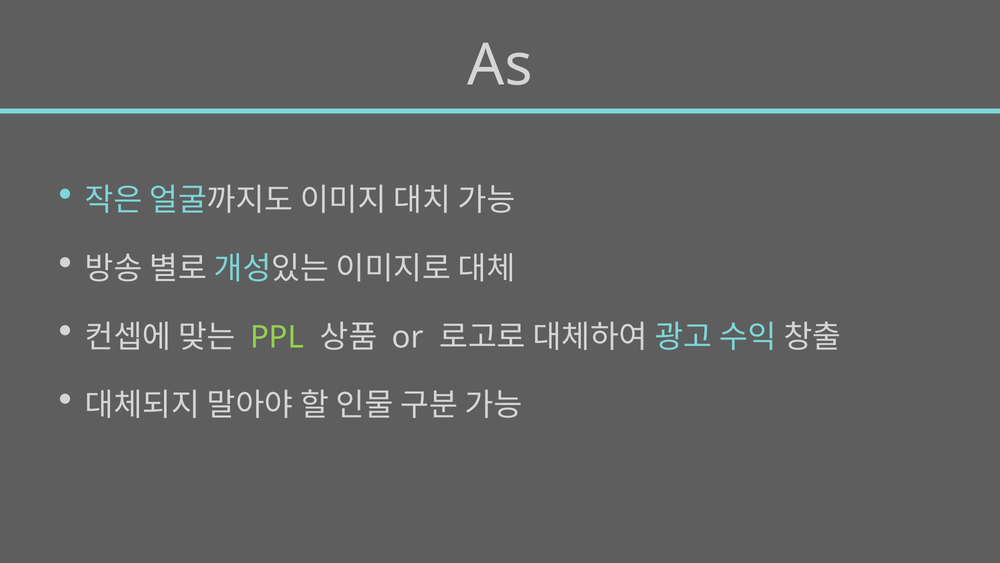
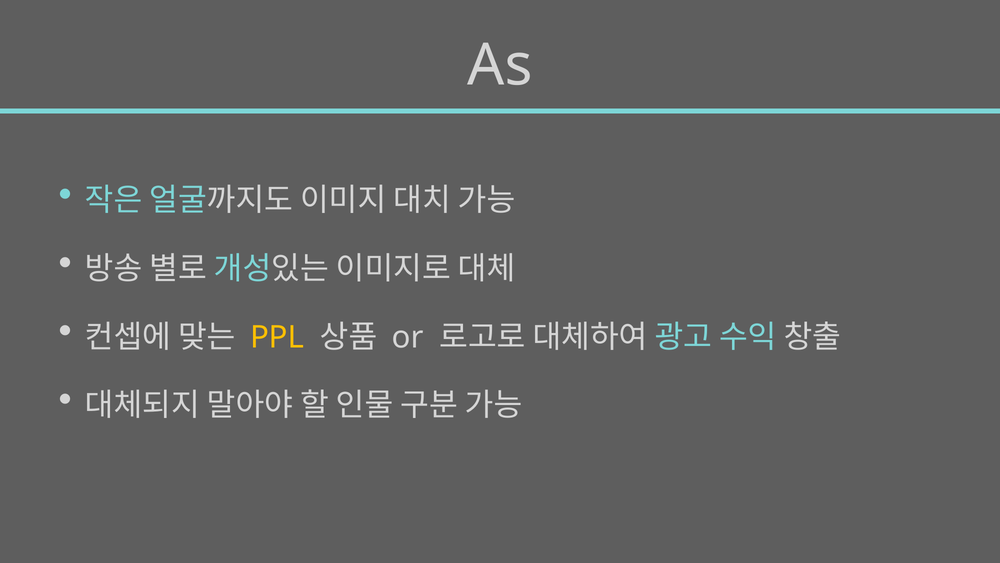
PPL colour: light green -> yellow
